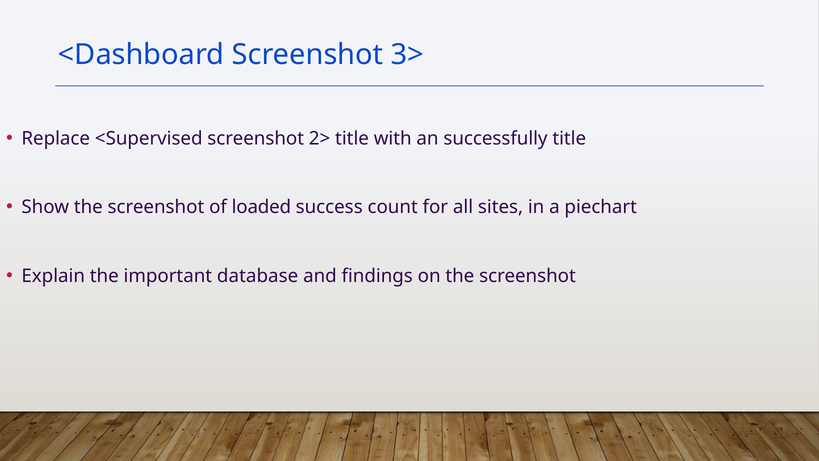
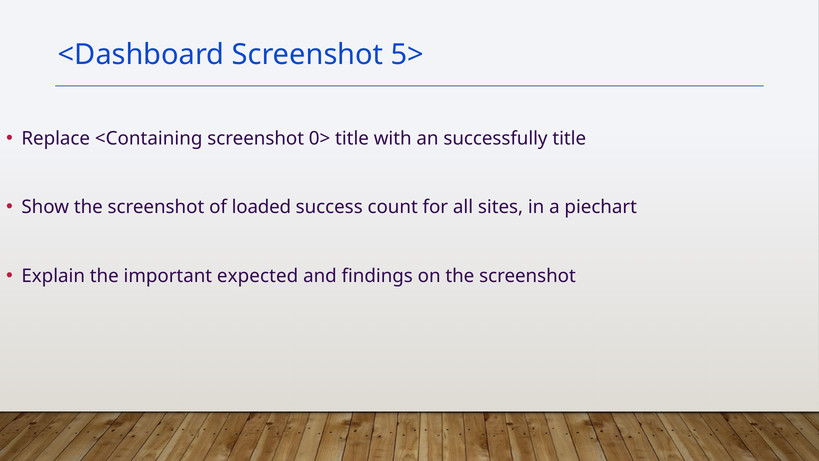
3>: 3> -> 5>
<Supervised: <Supervised -> <Containing
2>: 2> -> 0>
database: database -> expected
